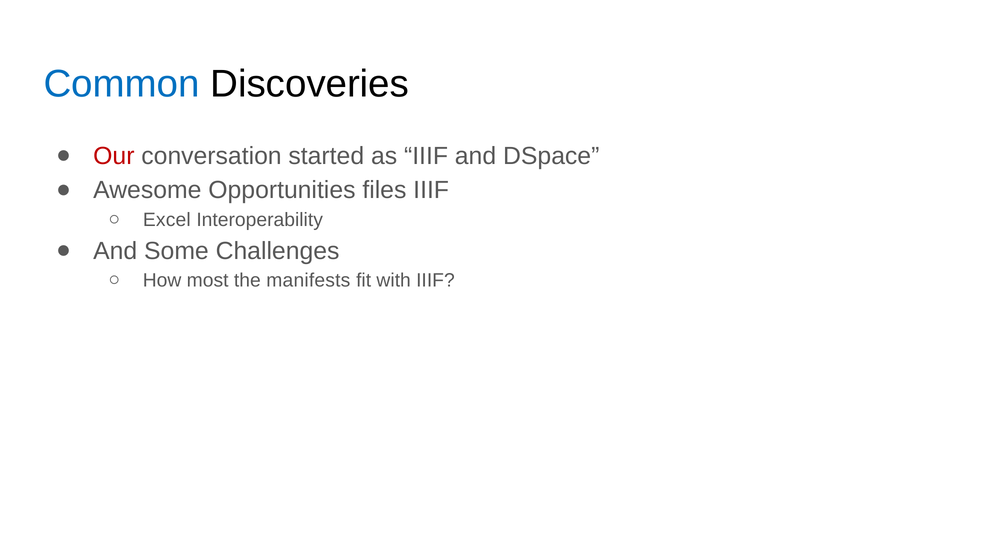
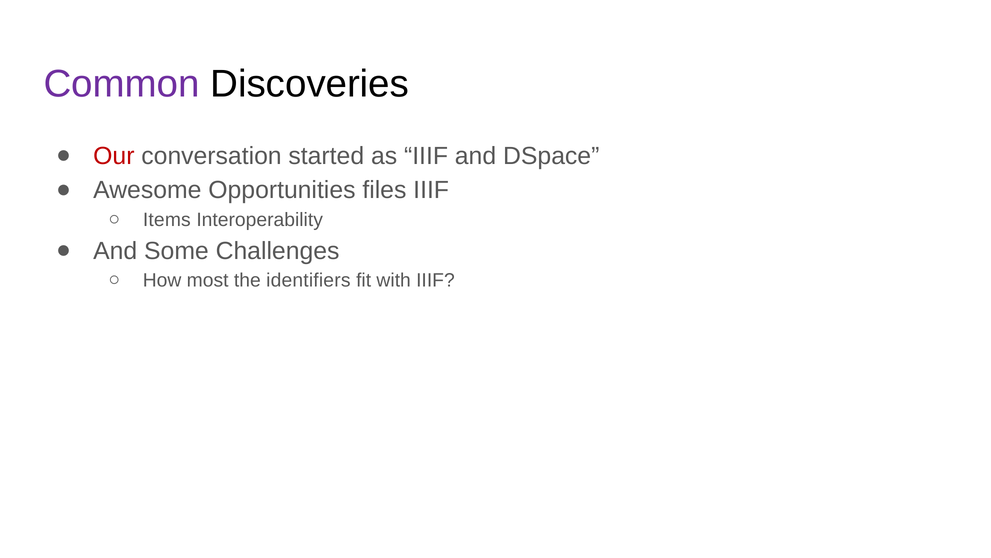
Common colour: blue -> purple
Excel: Excel -> Items
manifests: manifests -> identifiers
